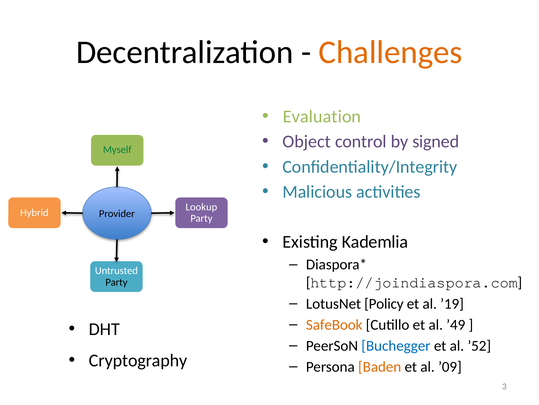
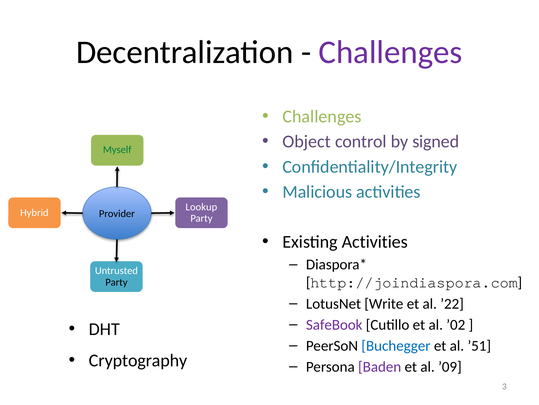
Challenges at (390, 52) colour: orange -> purple
Evaluation at (322, 116): Evaluation -> Challenges
Existing Kademlia: Kademlia -> Activities
Policy: Policy -> Write
’19: ’19 -> ’22
SafeBook colour: orange -> purple
’49: ’49 -> ’02
’52: ’52 -> ’51
Baden colour: orange -> purple
